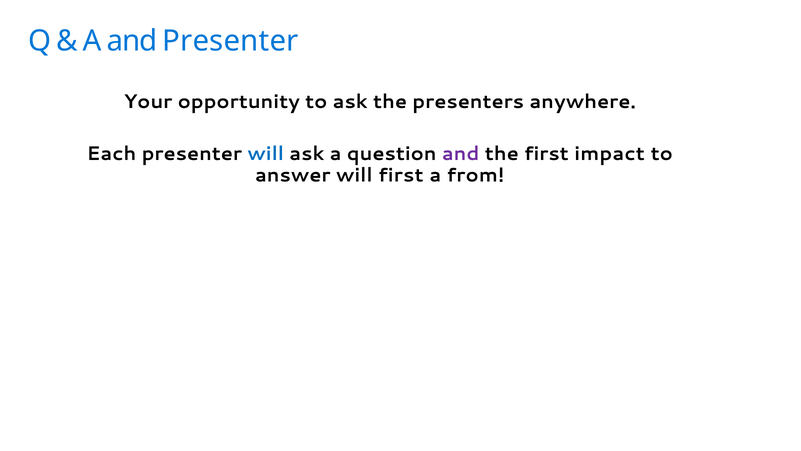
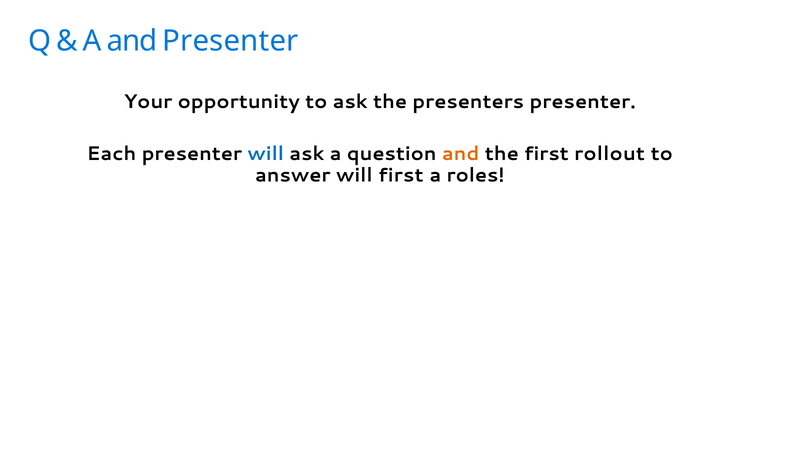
presenters anywhere: anywhere -> presenter
and at (461, 154) colour: purple -> orange
impact: impact -> rollout
from: from -> roles
